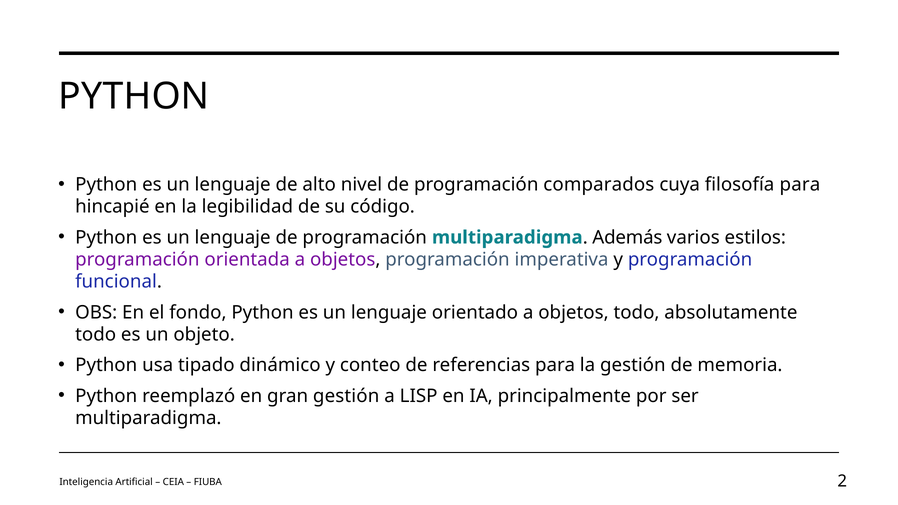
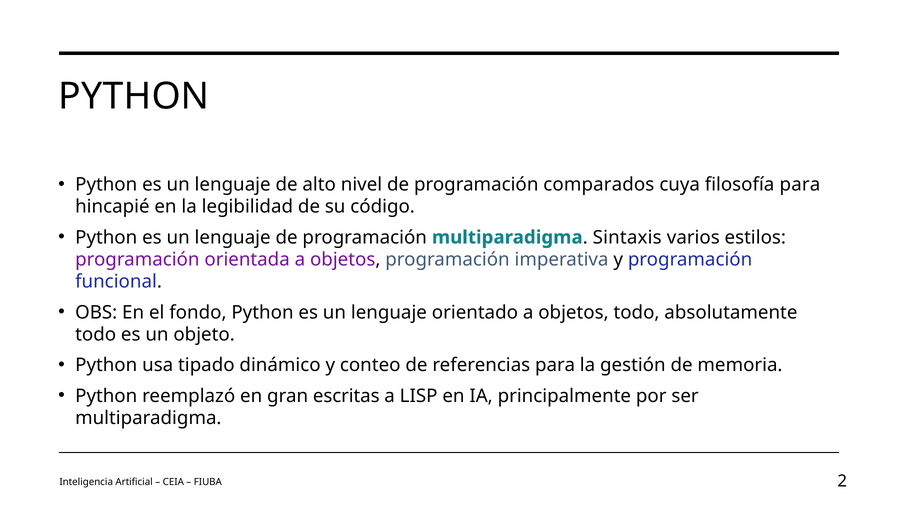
Además: Además -> Sintaxis
gran gestión: gestión -> escritas
